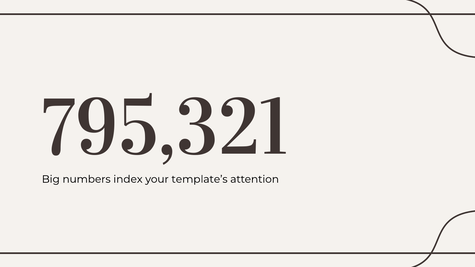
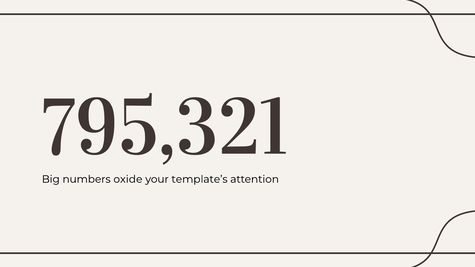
index: index -> oxide
